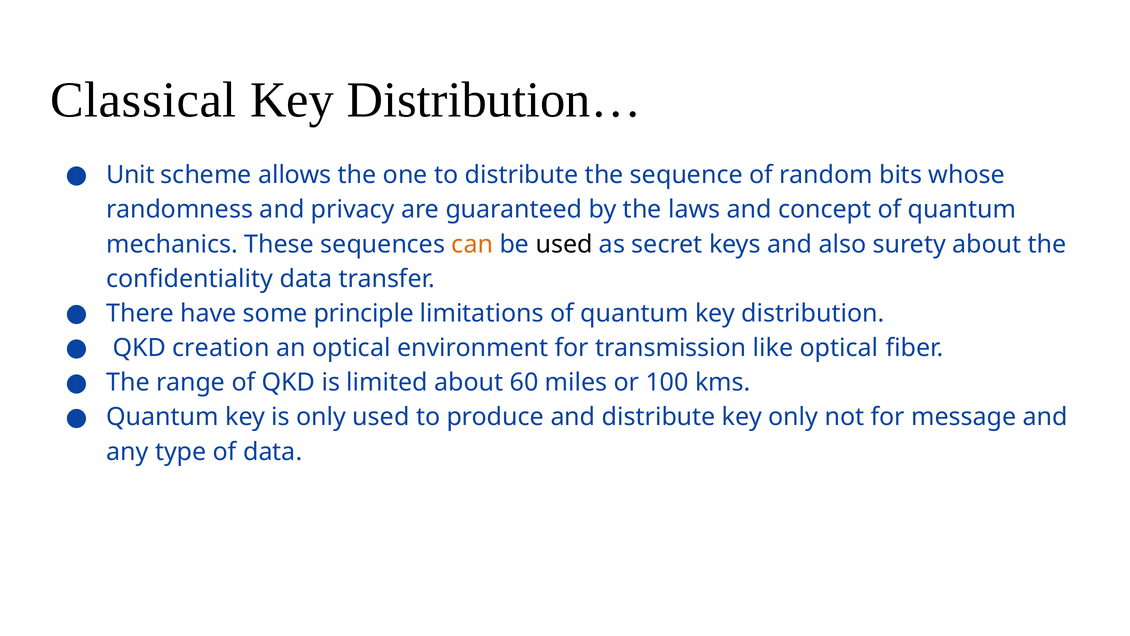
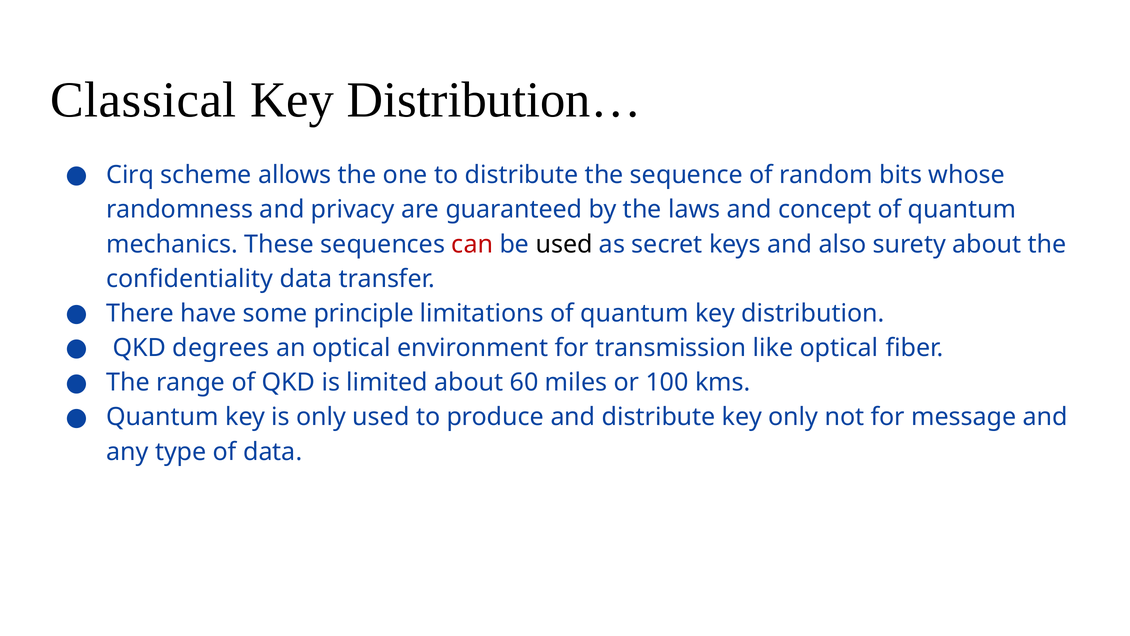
Unit: Unit -> Cirq
can colour: orange -> red
creation: creation -> degrees
